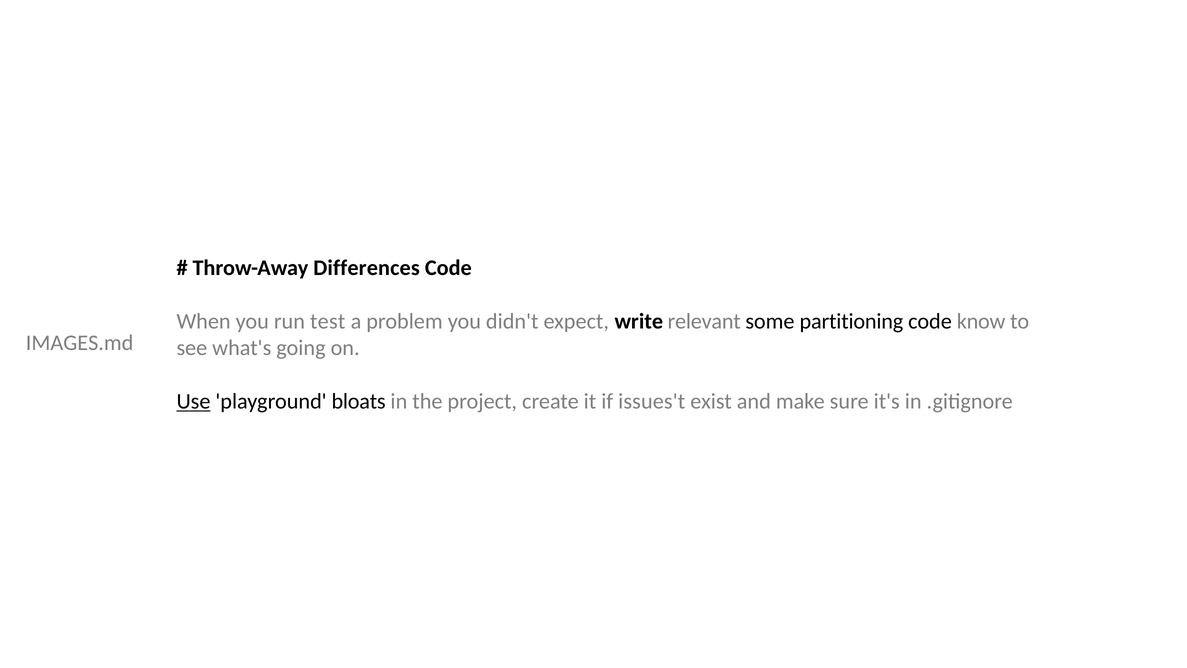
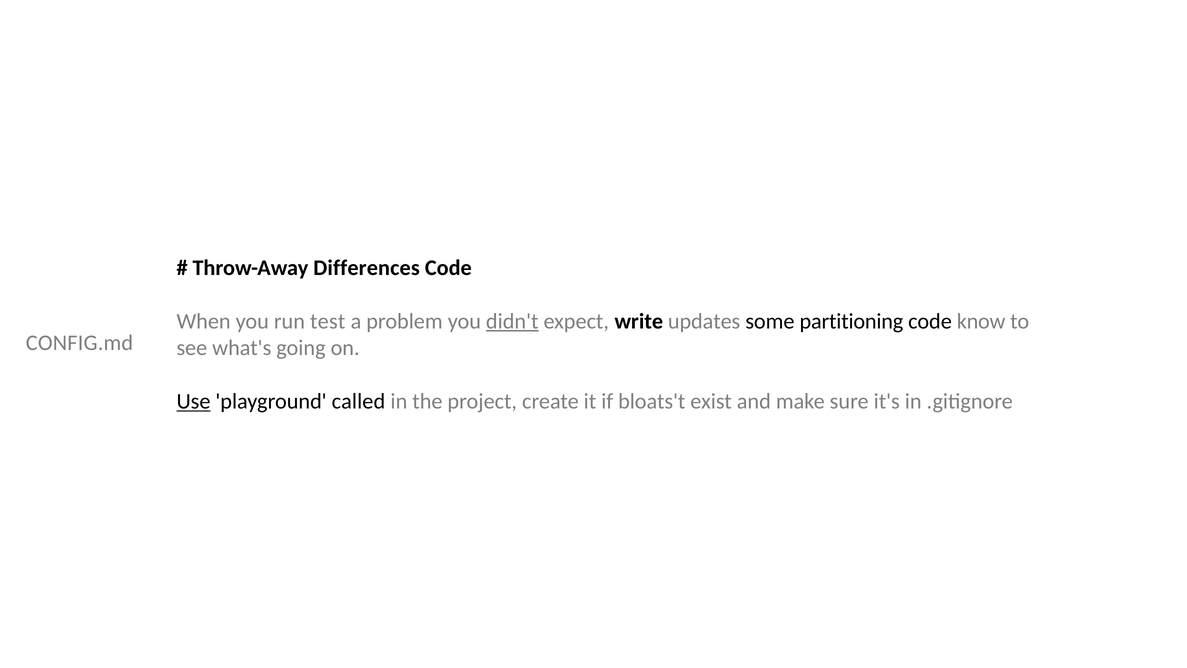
didn't underline: none -> present
relevant: relevant -> updates
IMAGES.md: IMAGES.md -> CONFIG.md
bloats: bloats -> called
issues't: issues't -> bloats't
